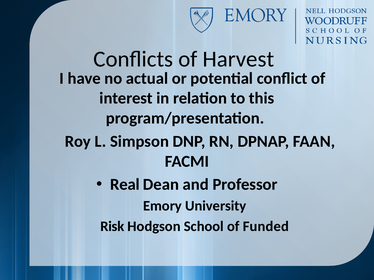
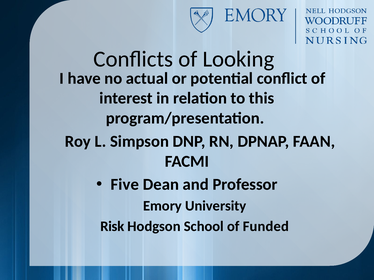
Harvest: Harvest -> Looking
Real: Real -> Five
